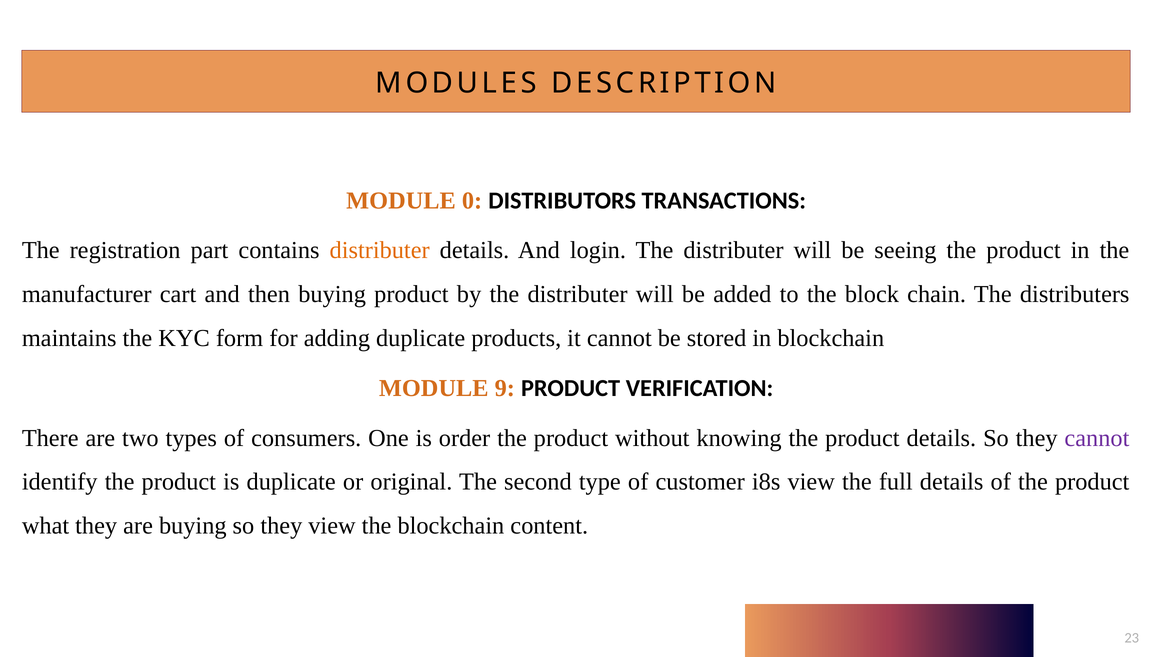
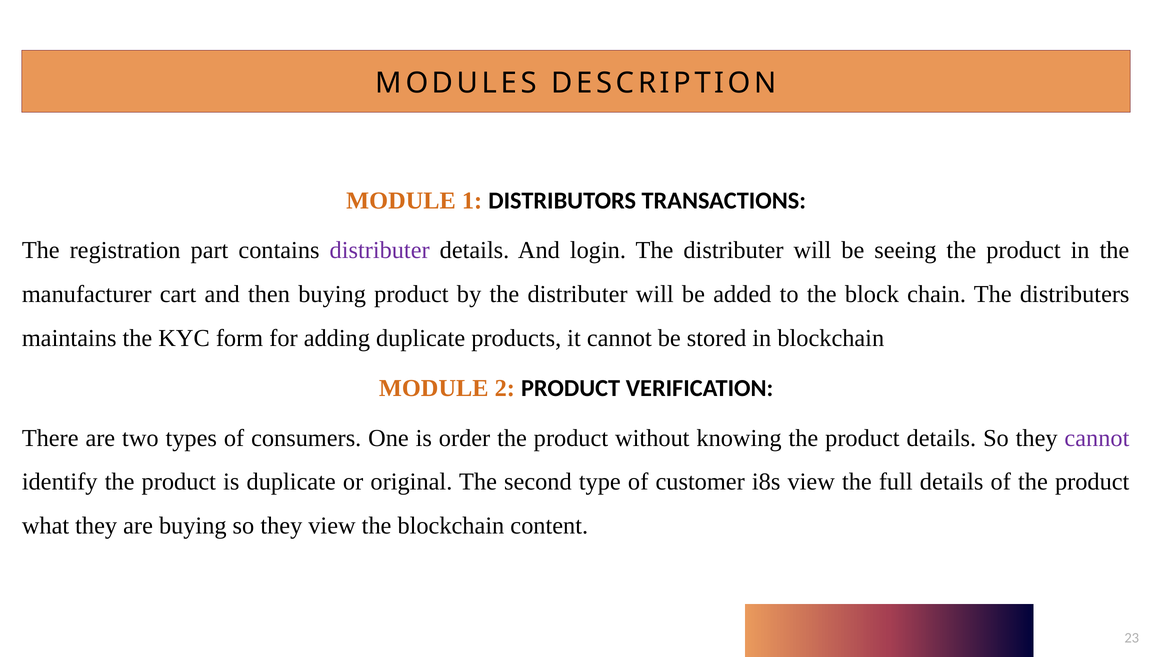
0: 0 -> 1
distributer at (380, 250) colour: orange -> purple
9: 9 -> 2
